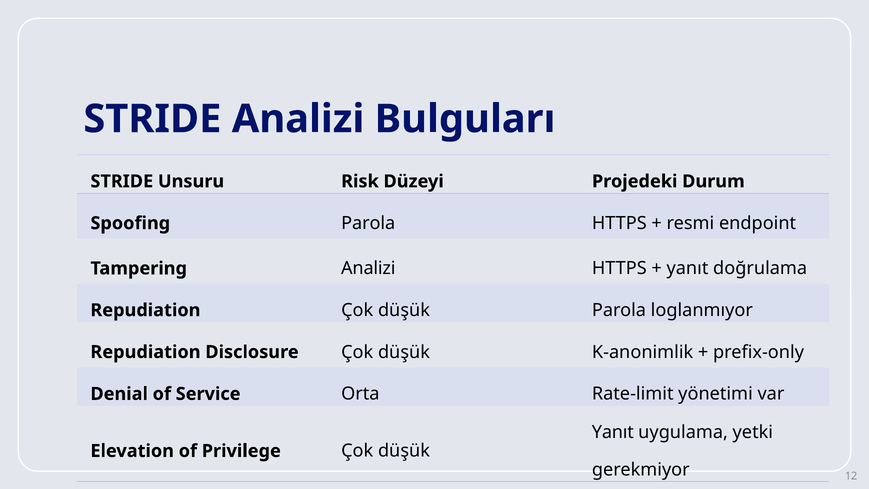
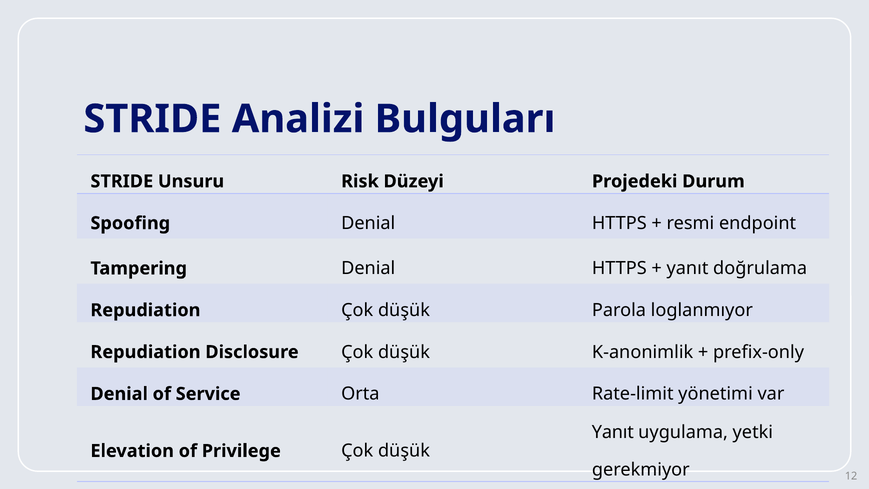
Spoofing Parola: Parola -> Denial
Tampering Analizi: Analizi -> Denial
